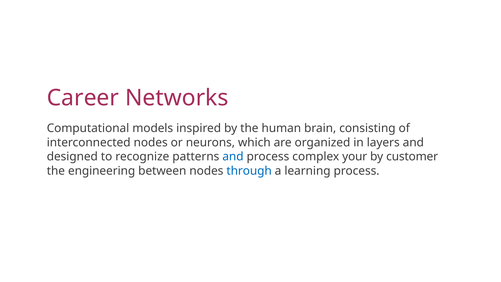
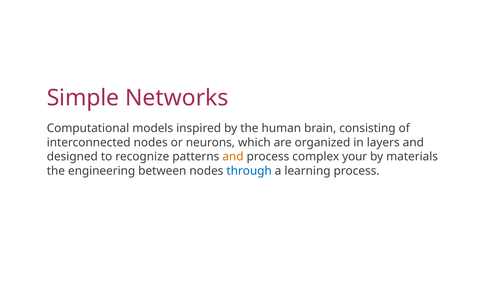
Career: Career -> Simple
and at (233, 157) colour: blue -> orange
customer: customer -> materials
